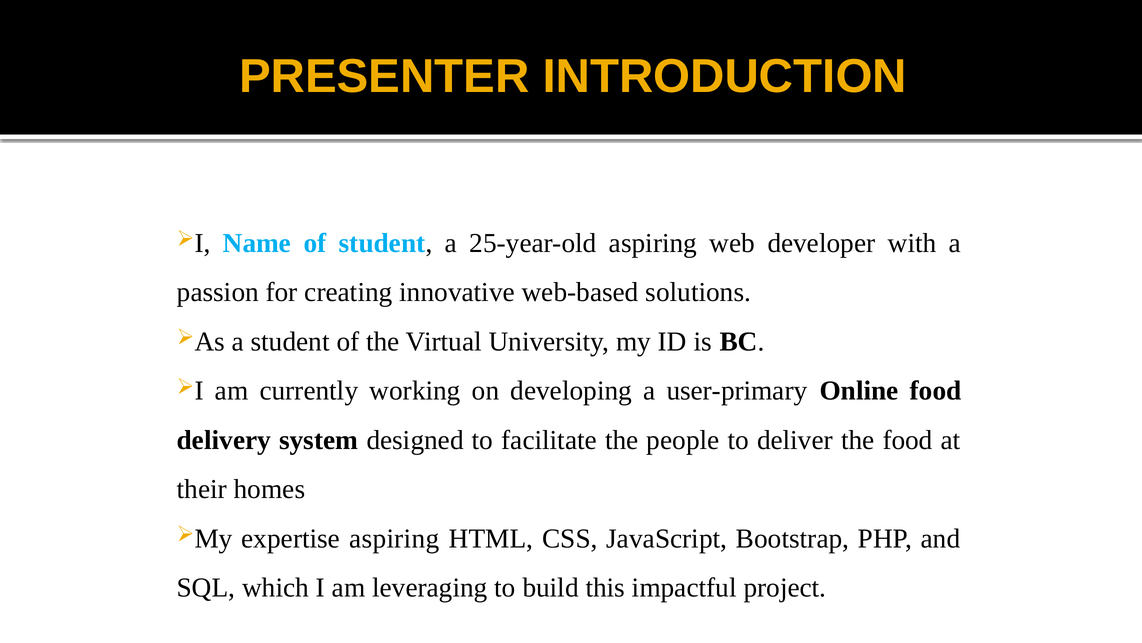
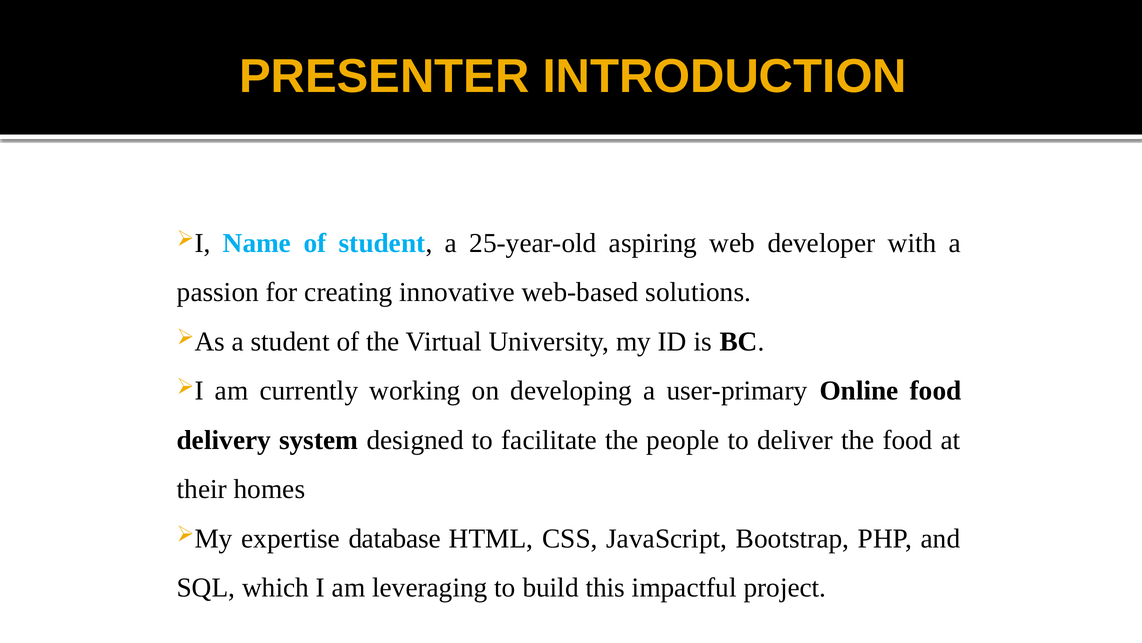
expertise aspiring: aspiring -> database
